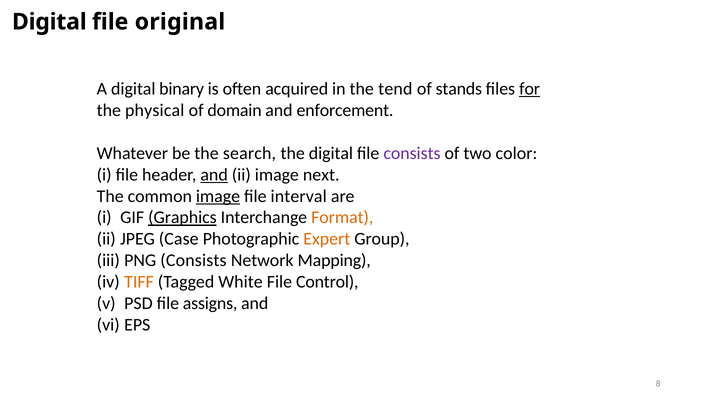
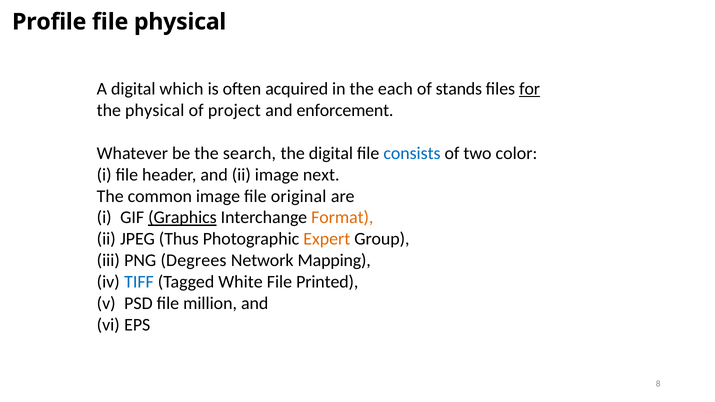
Digital at (49, 22): Digital -> Profile
file original: original -> physical
binary: binary -> which
tend: tend -> each
domain: domain -> project
consists at (412, 153) colour: purple -> blue
and at (214, 175) underline: present -> none
image at (218, 196) underline: present -> none
interval: interval -> original
Case: Case -> Thus
PNG Consists: Consists -> Degrees
TIFF colour: orange -> blue
Control: Control -> Printed
assigns: assigns -> million
